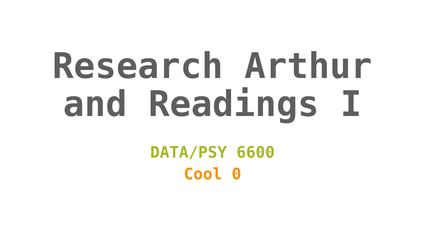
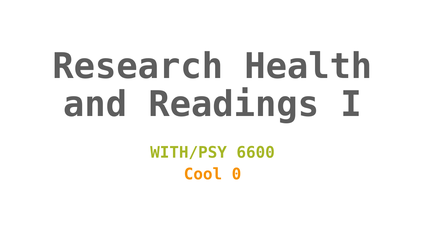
Arthur: Arthur -> Health
DATA/PSY: DATA/PSY -> WITH/PSY
